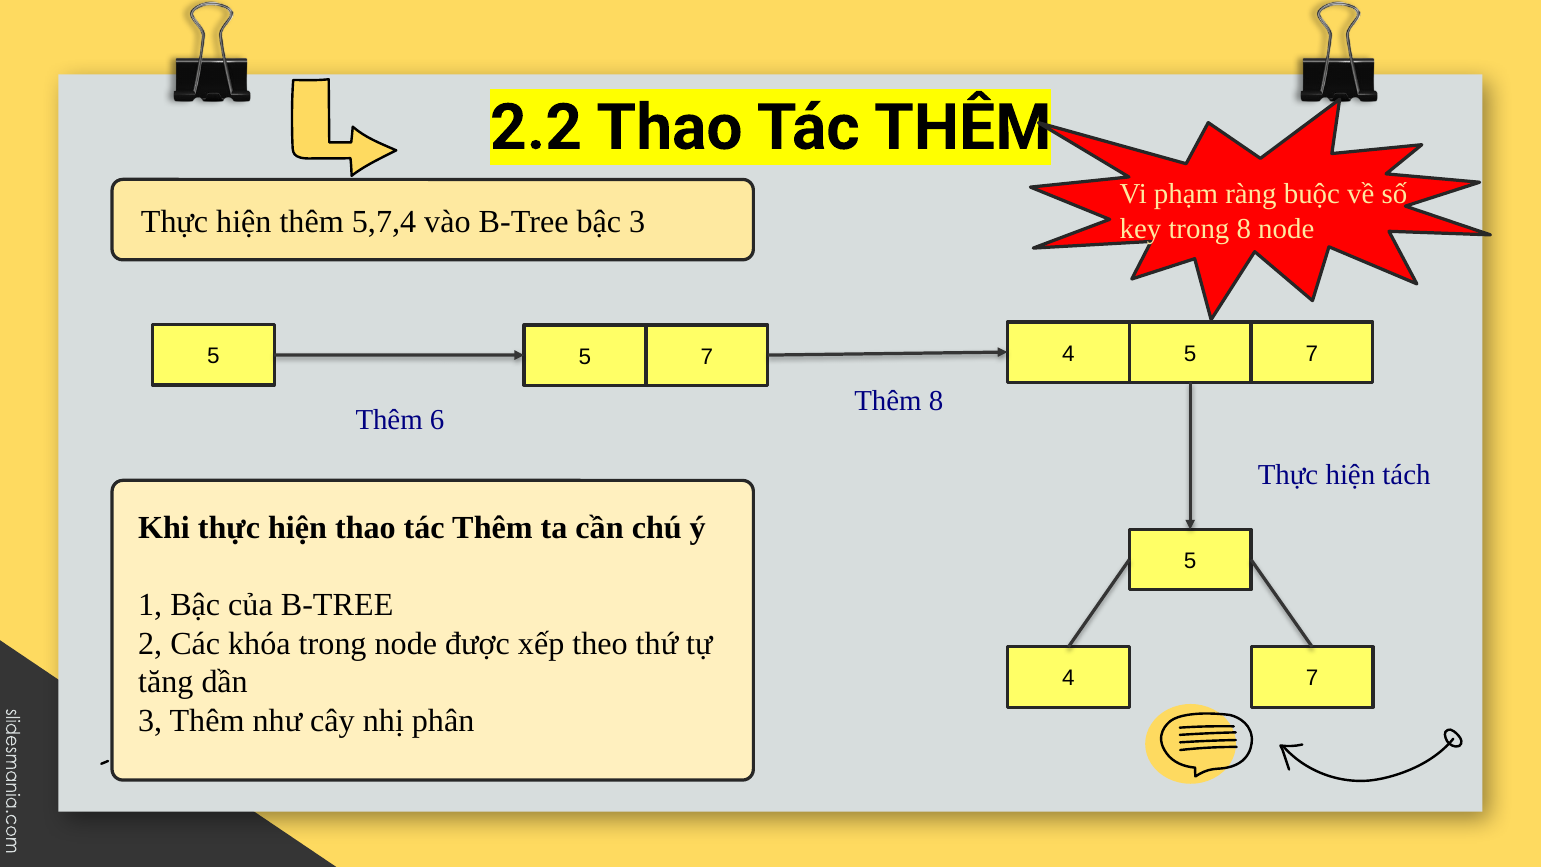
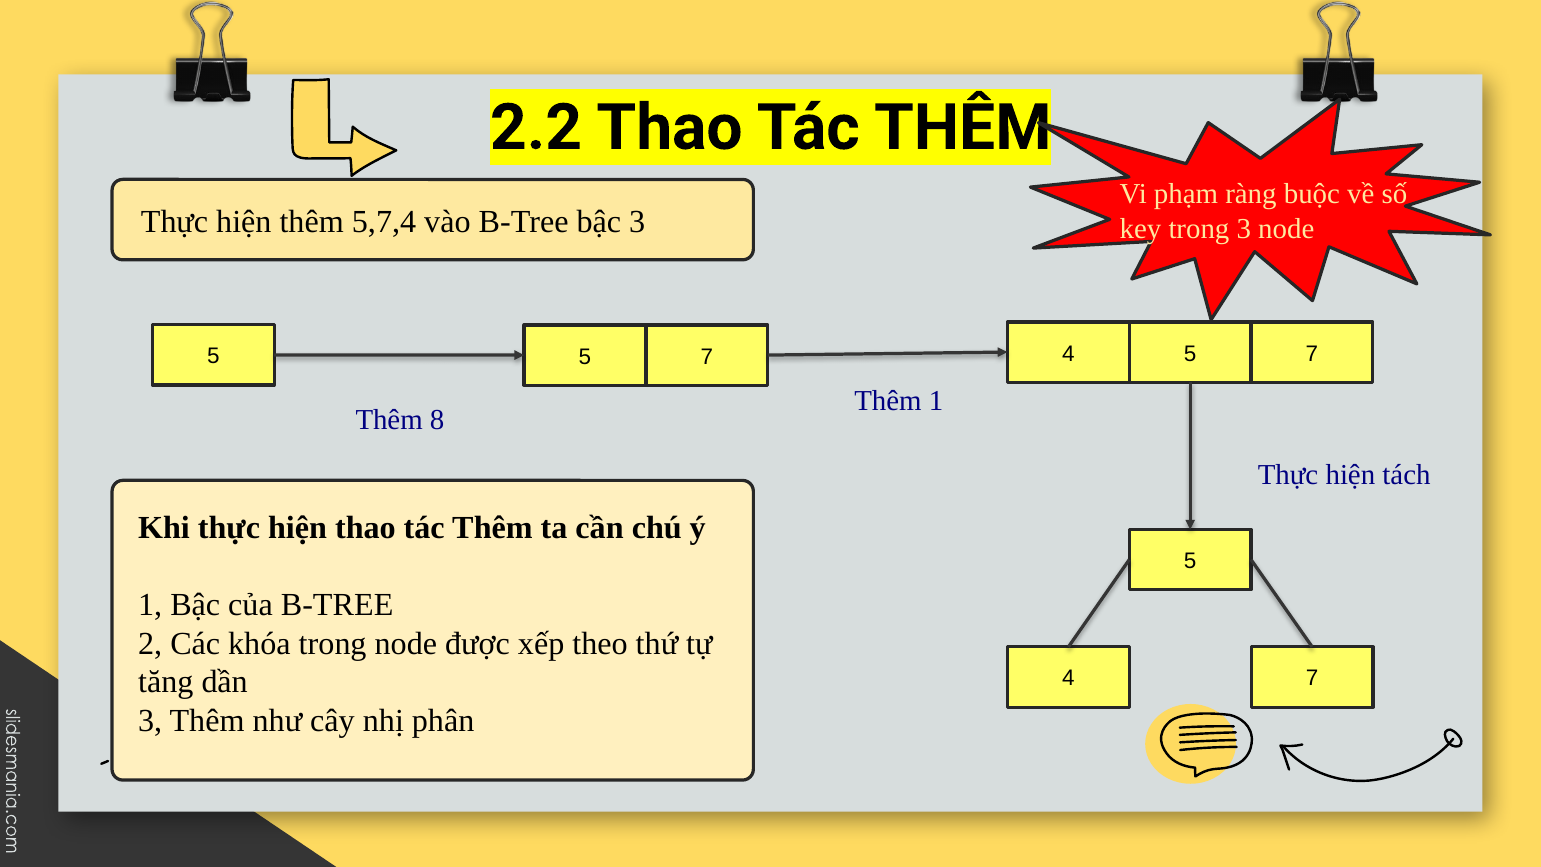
trong 8: 8 -> 3
Thêm 8: 8 -> 1
6: 6 -> 8
